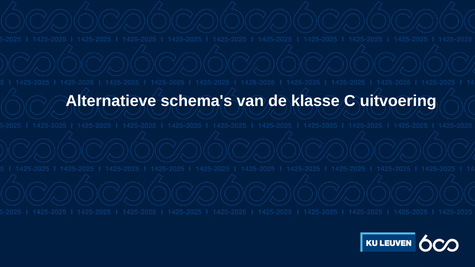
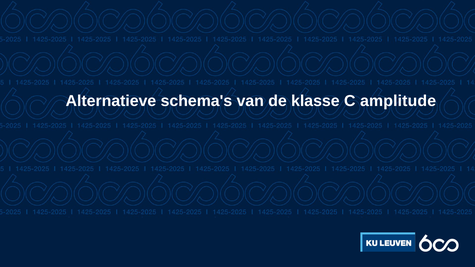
uitvoering: uitvoering -> amplitude
